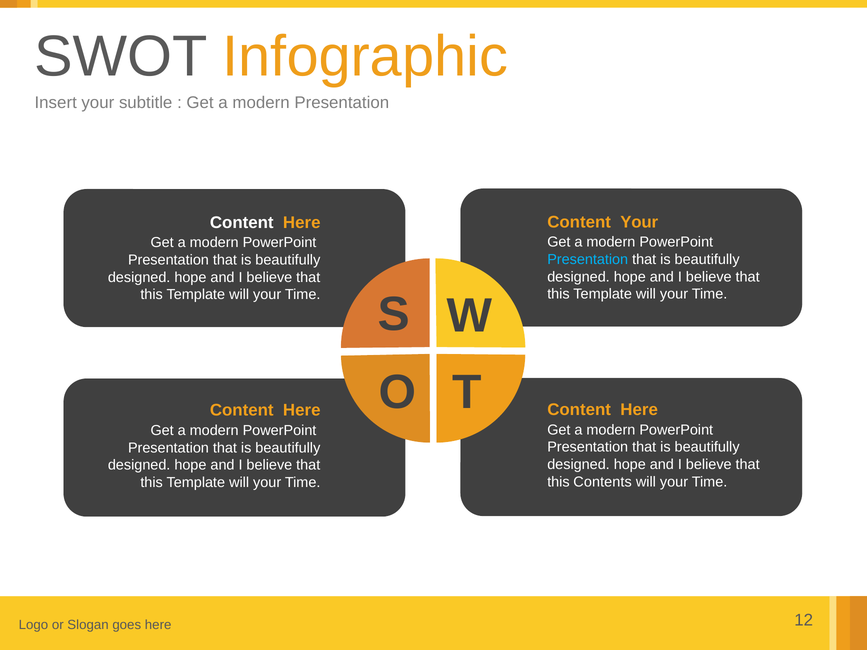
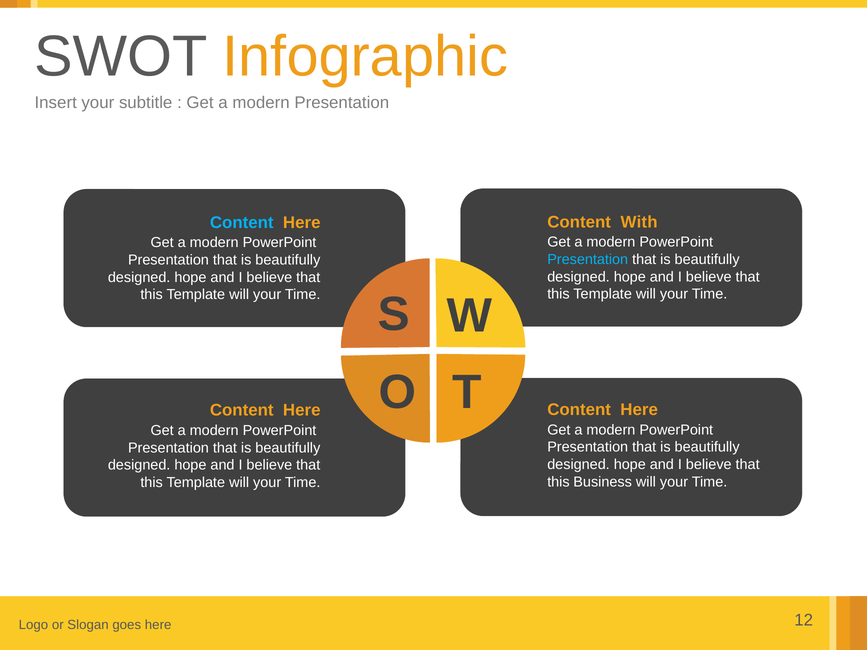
Content Your: Your -> With
Content at (242, 223) colour: white -> light blue
Contents: Contents -> Business
